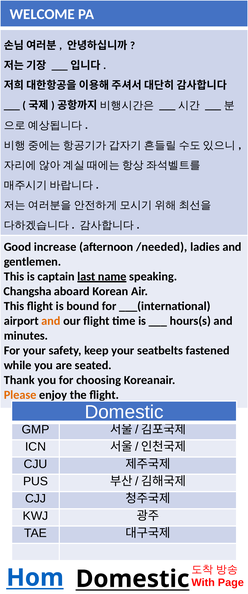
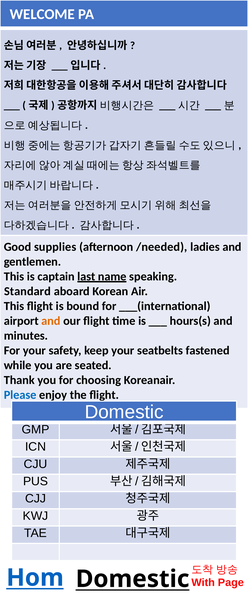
increase: increase -> supplies
Changsha: Changsha -> Standard
Please colour: orange -> blue
